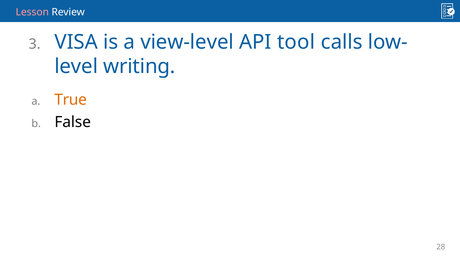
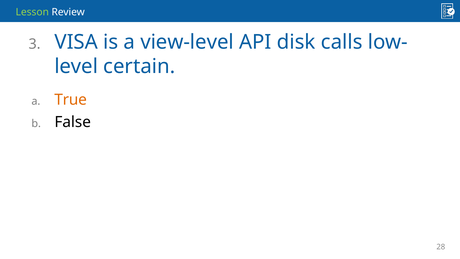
Lesson colour: pink -> light green
tool: tool -> disk
writing: writing -> certain
